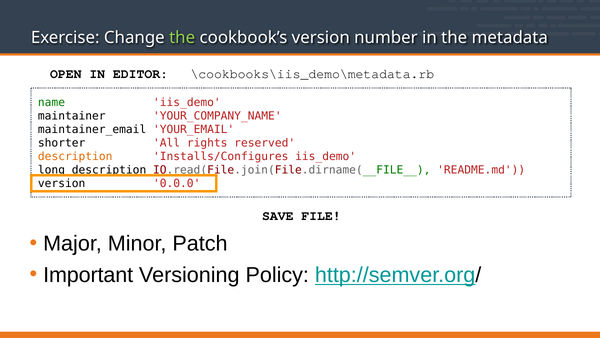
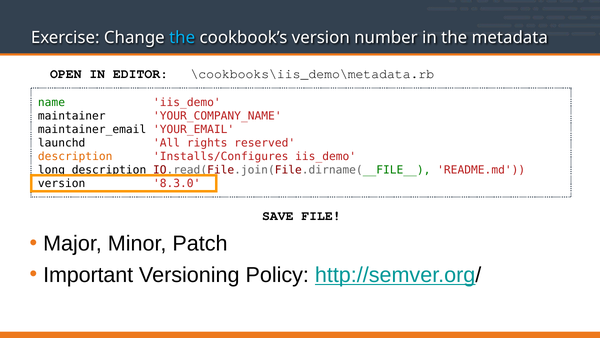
the at (182, 37) colour: light green -> light blue
shorter: shorter -> launchd
0.0.0: 0.0.0 -> 8.3.0
